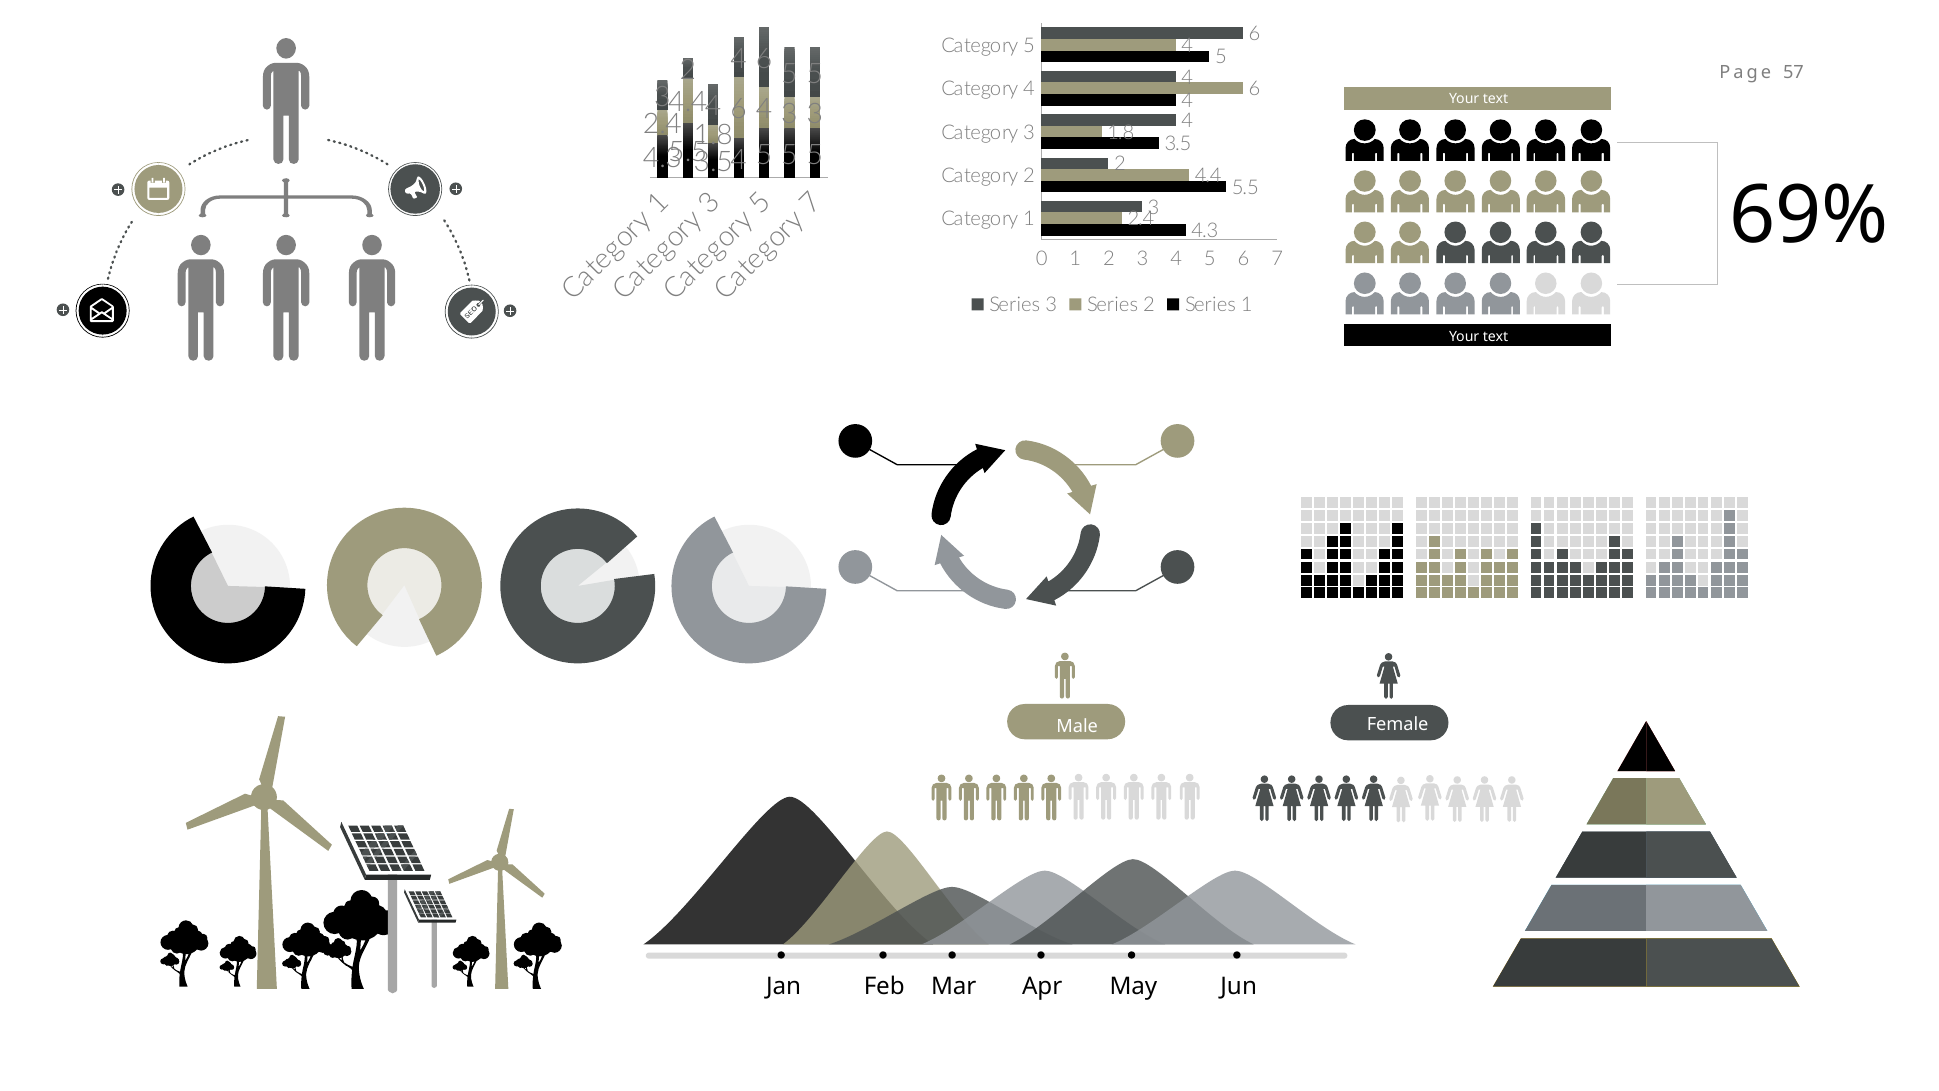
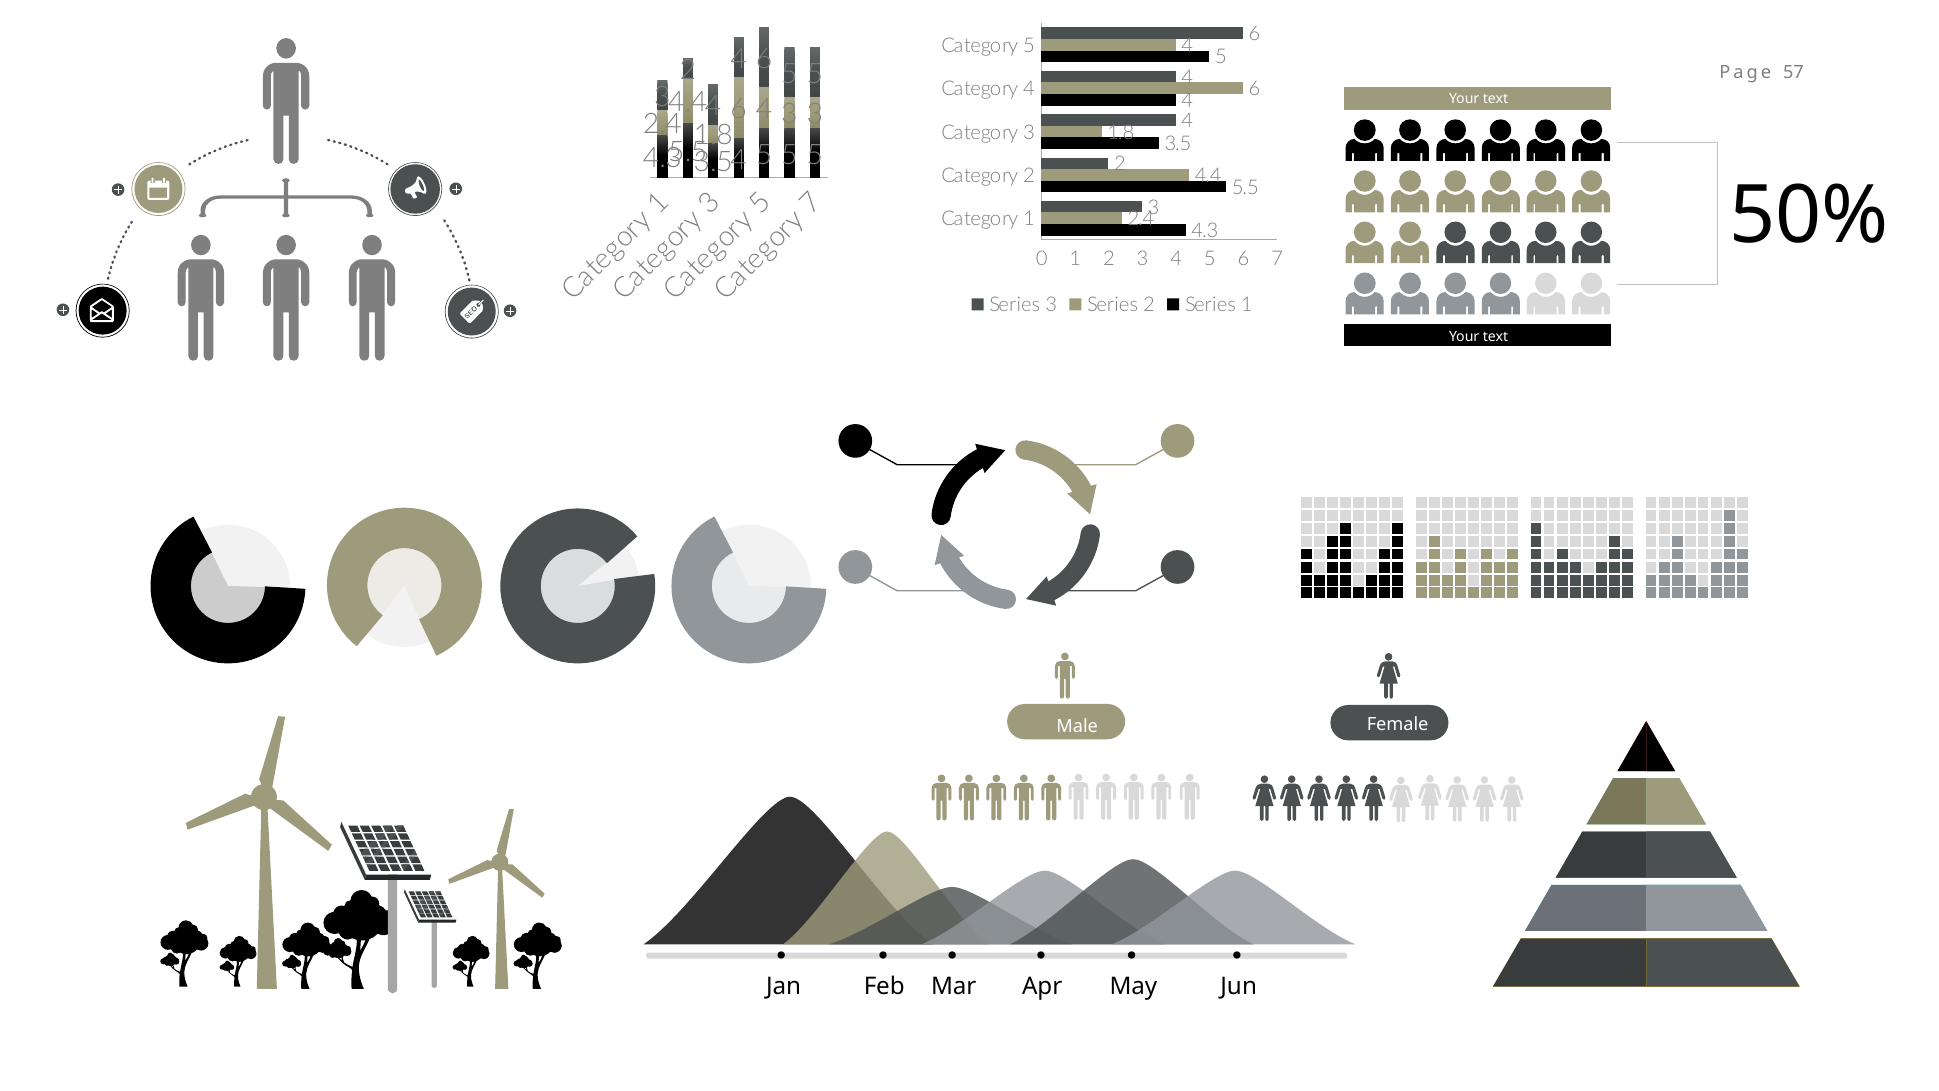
69%: 69% -> 50%
